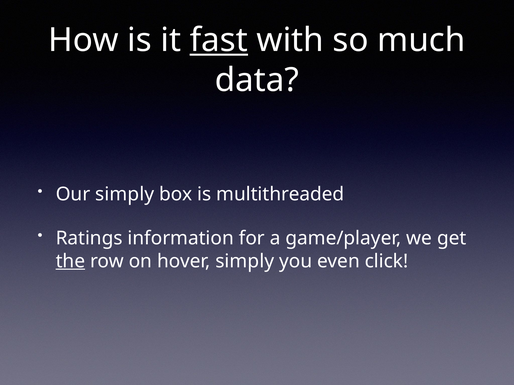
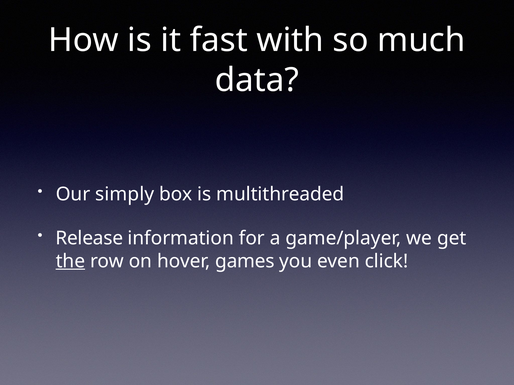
fast underline: present -> none
Ratings: Ratings -> Release
hover simply: simply -> games
